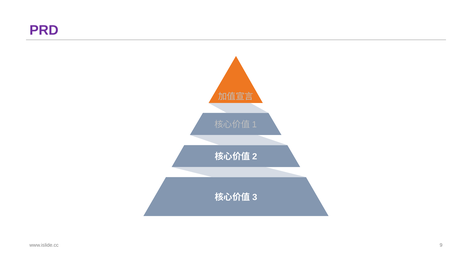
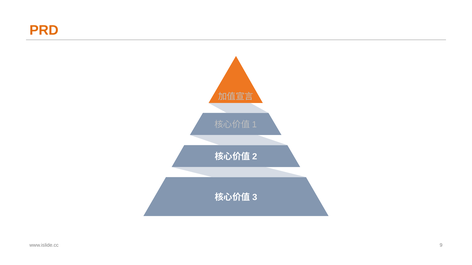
PRD colour: purple -> orange
